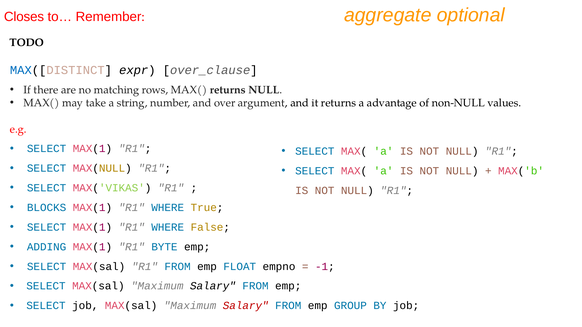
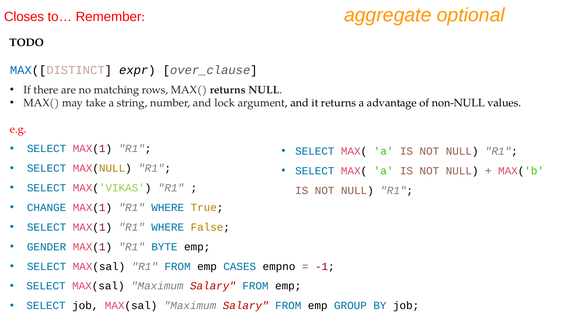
over: over -> lock
BLOCKS: BLOCKS -> CHANGE
ADDING: ADDING -> GENDER
FLOAT: FLOAT -> CASES
Salary at (213, 286) colour: black -> red
